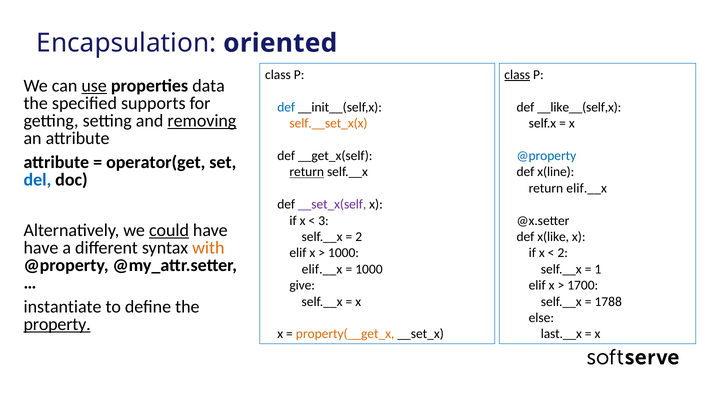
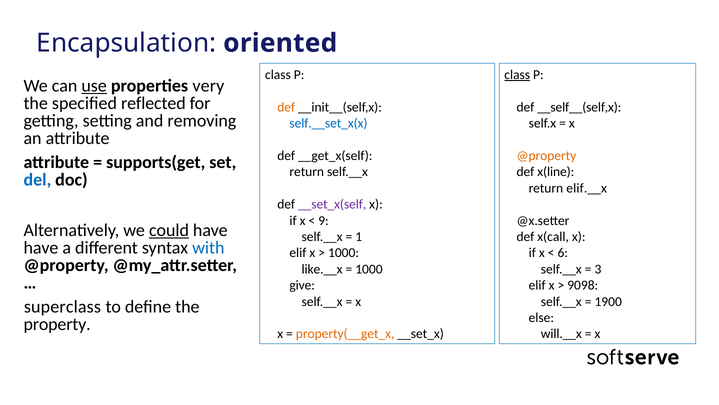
data: data -> very
supports: supports -> reflected
def at (286, 107) colour: blue -> orange
__like__(self,x: __like__(self,x -> __self__(self,x
removing underline: present -> none
self.__set_x(x colour: orange -> blue
@property at (546, 156) colour: blue -> orange
operator(get: operator(get -> supports(get
return at (307, 172) underline: present -> none
3: 3 -> 9
2 at (359, 236): 2 -> 1
x(like: x(like -> x(call
with colour: orange -> blue
2 at (563, 253): 2 -> 6
elif.__x at (322, 269): elif.__x -> like.__x
1: 1 -> 3
1700: 1700 -> 9098
1788: 1788 -> 1900
instantiate: instantiate -> superclass
property underline: present -> none
last.__x: last.__x -> will.__x
